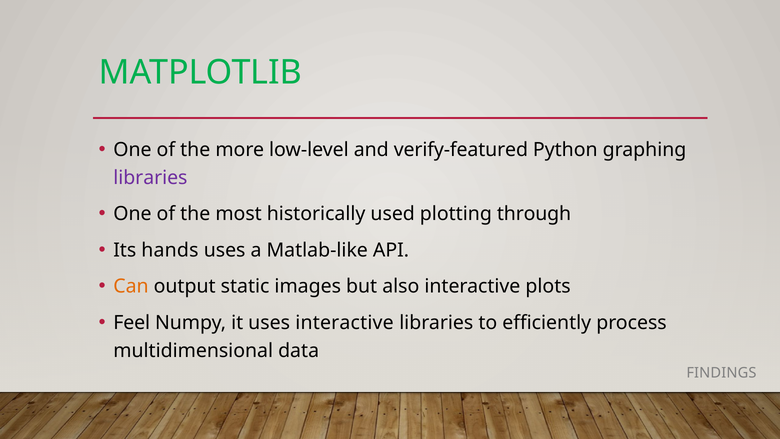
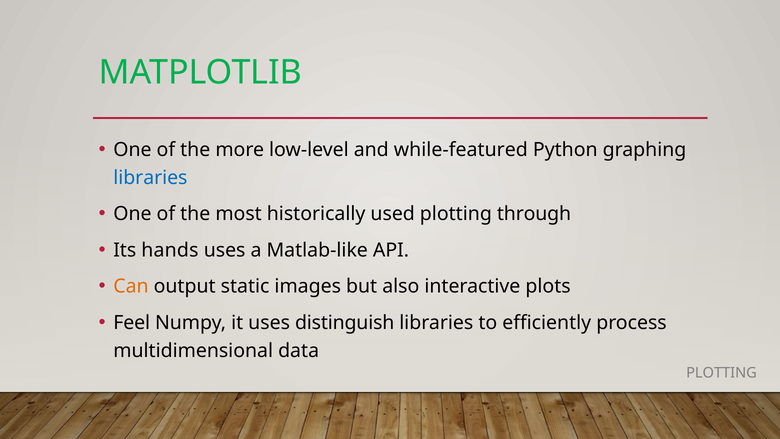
verify-featured: verify-featured -> while-featured
libraries at (150, 178) colour: purple -> blue
uses interactive: interactive -> distinguish
FINDINGS at (721, 373): FINDINGS -> PLOTTING
